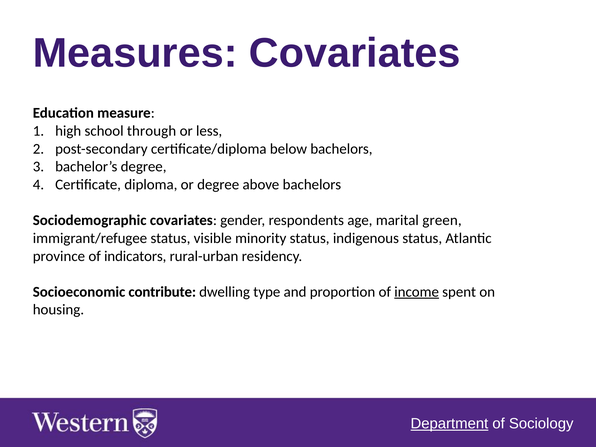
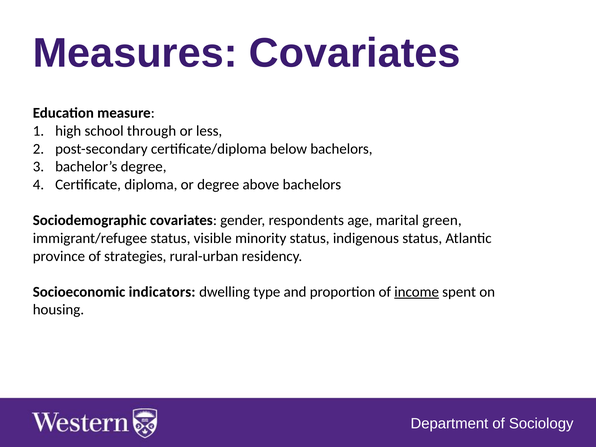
indicators: indicators -> strategies
contribute: contribute -> indicators
Department underline: present -> none
